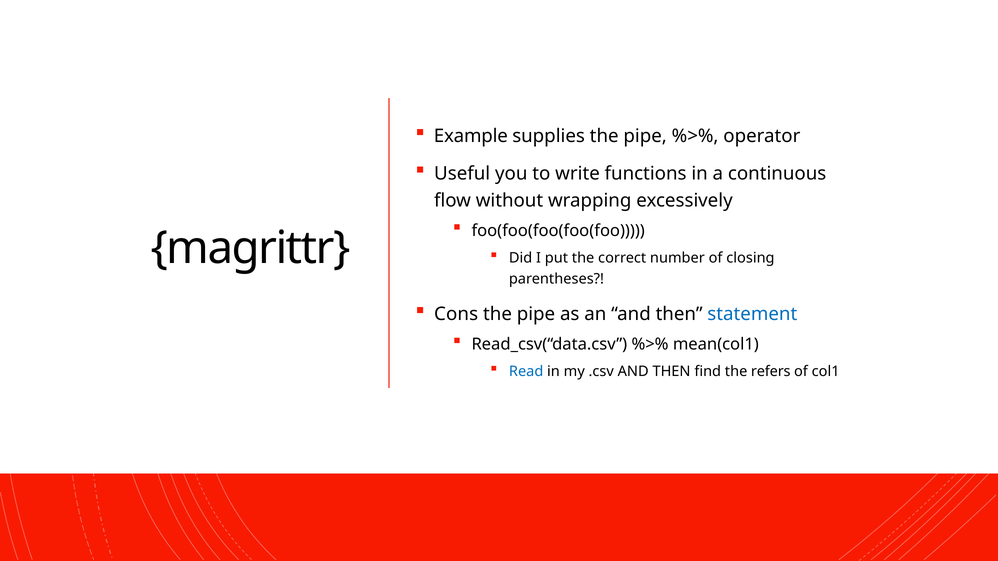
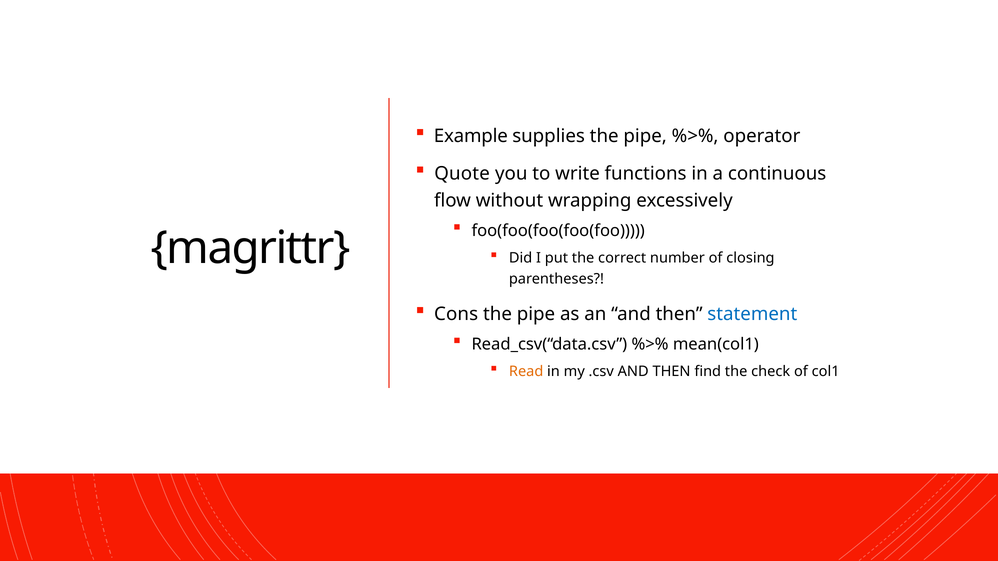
Useful: Useful -> Quote
Read colour: blue -> orange
refers: refers -> check
